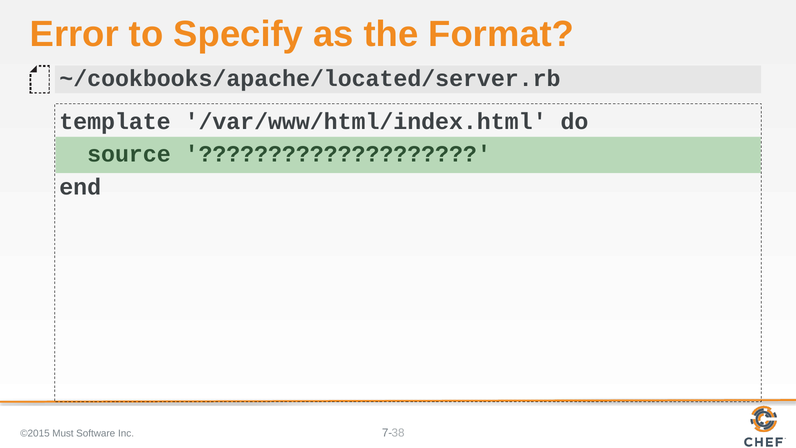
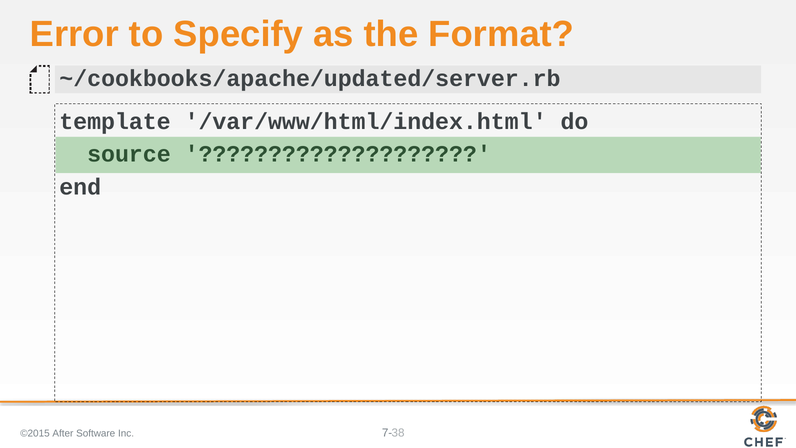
~/cookbooks/apache/located/server.rb: ~/cookbooks/apache/located/server.rb -> ~/cookbooks/apache/updated/server.rb
Must: Must -> After
